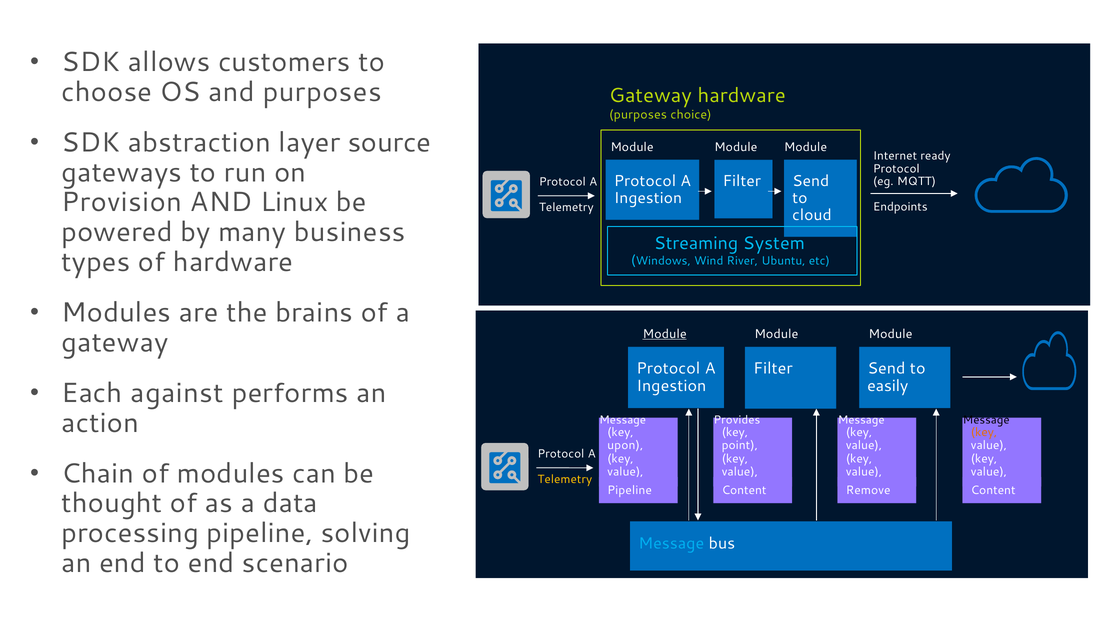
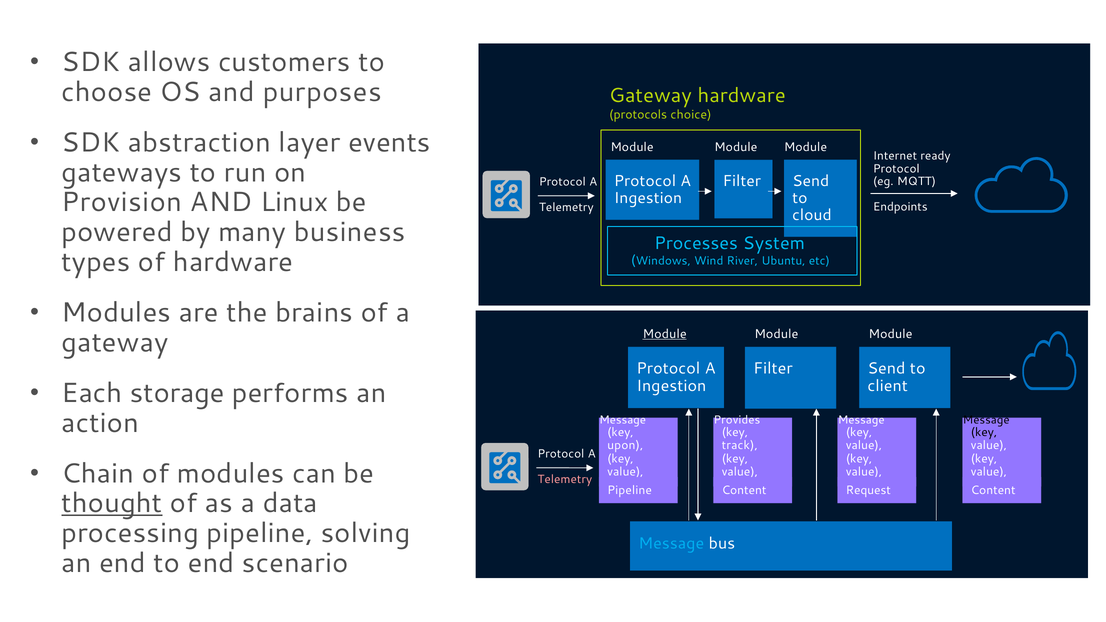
purposes at (638, 115): purposes -> protocols
source: source -> events
Streaming: Streaming -> Processes
easily: easily -> client
against: against -> storage
key at (984, 432) colour: orange -> black
point: point -> track
Telemetry at (565, 480) colour: yellow -> pink
Remove: Remove -> Request
thought underline: none -> present
